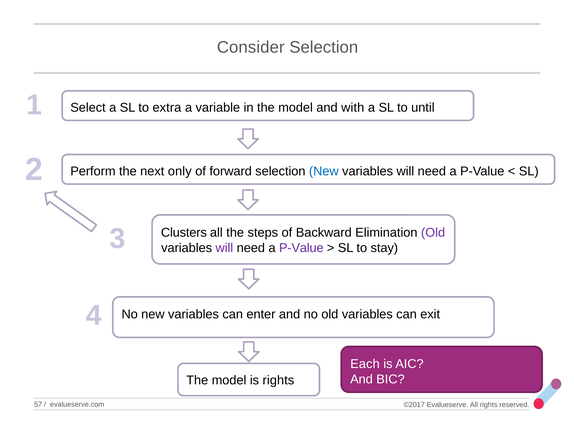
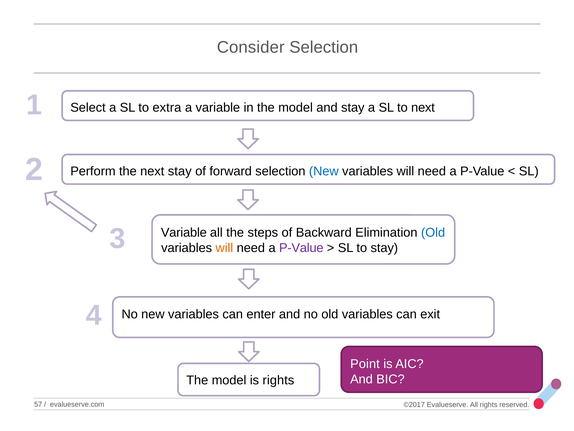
and with: with -> stay
to until: until -> next
next only: only -> stay
3 Clusters: Clusters -> Variable
Old at (433, 232) colour: purple -> blue
will at (224, 248) colour: purple -> orange
Each: Each -> Point
